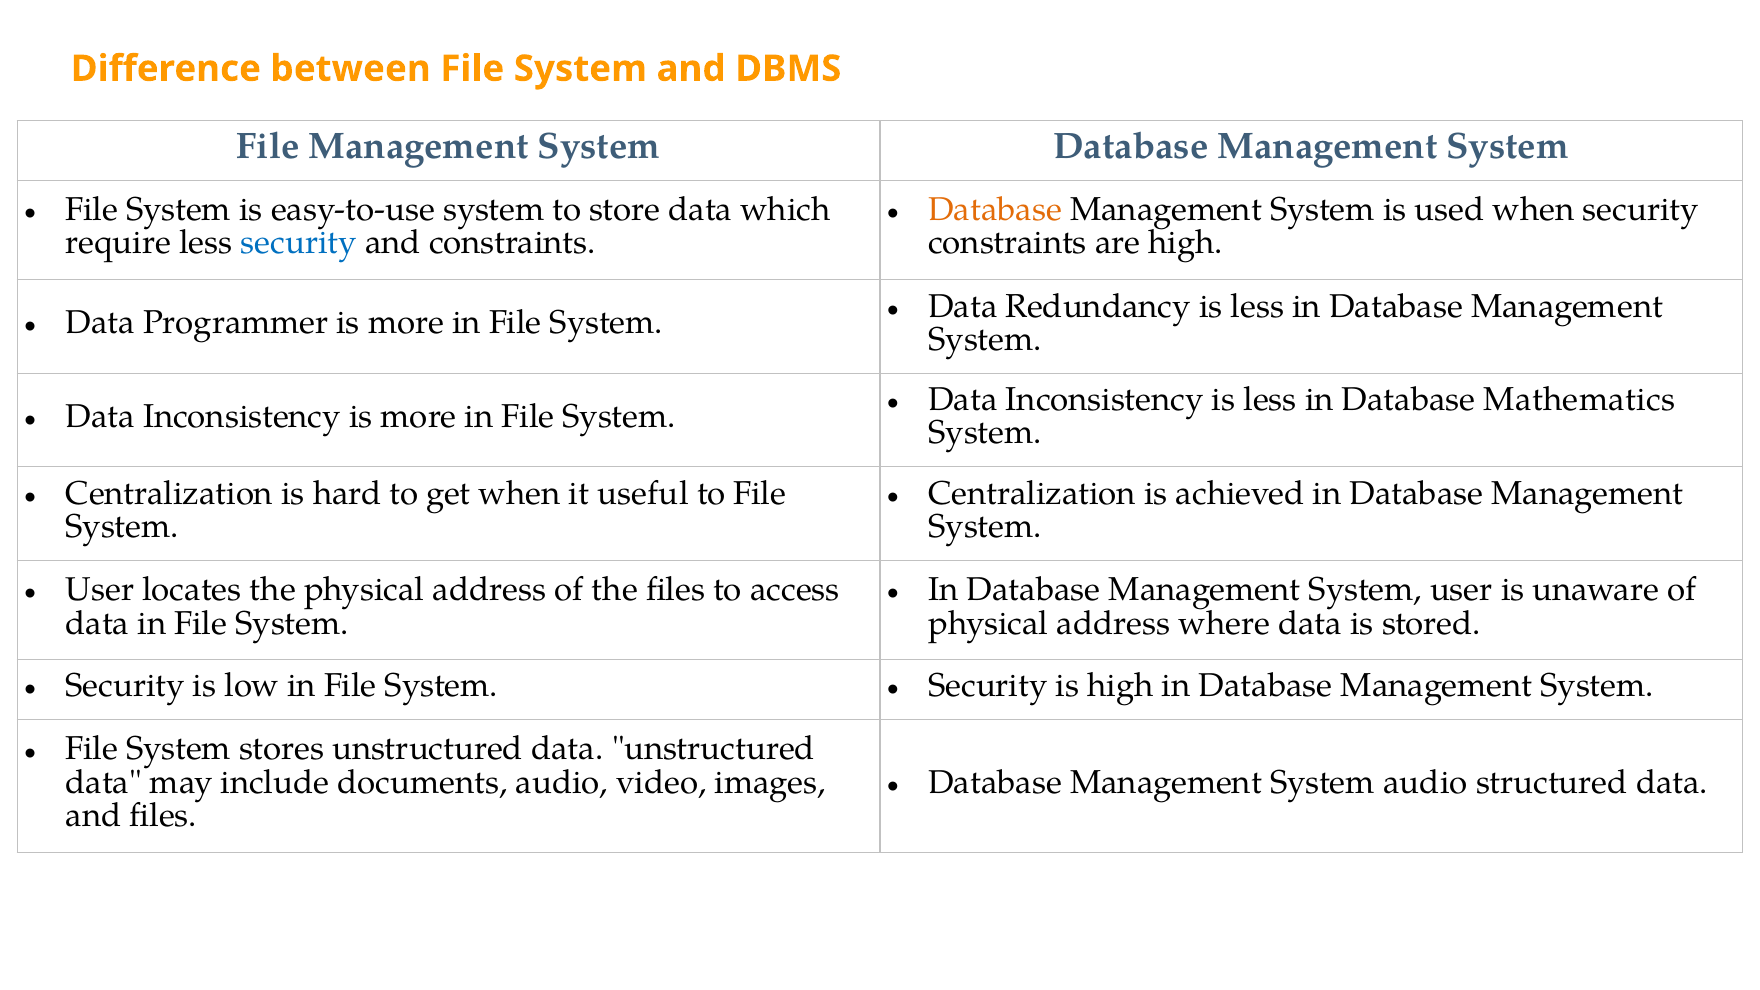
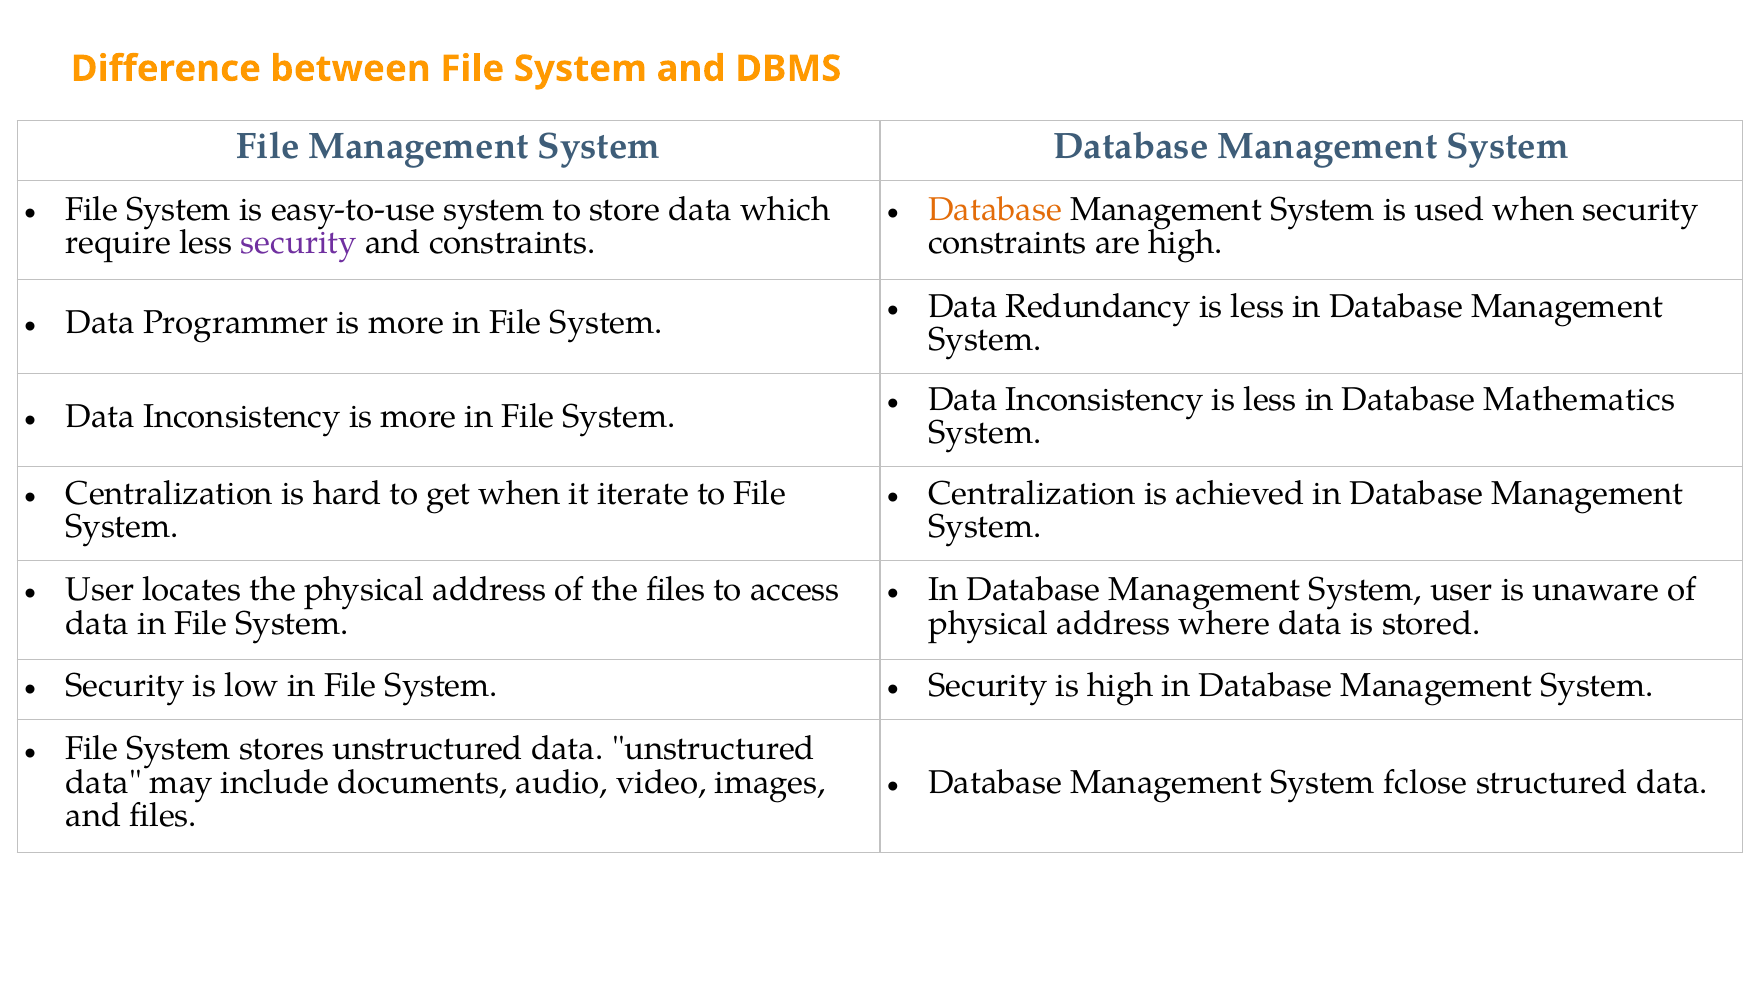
security at (299, 243) colour: blue -> purple
useful: useful -> iterate
System audio: audio -> fclose
